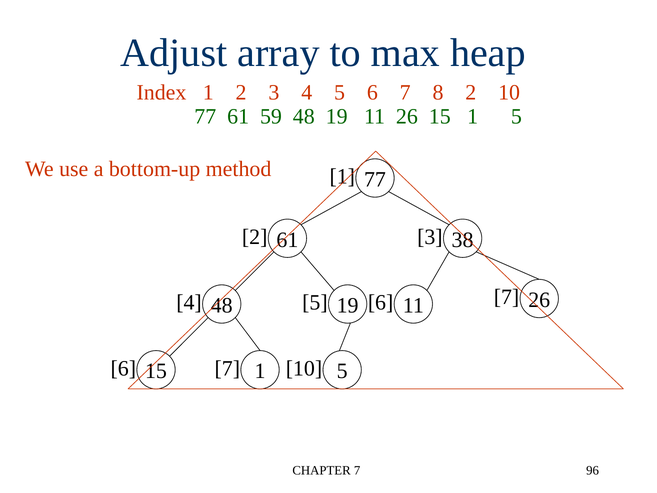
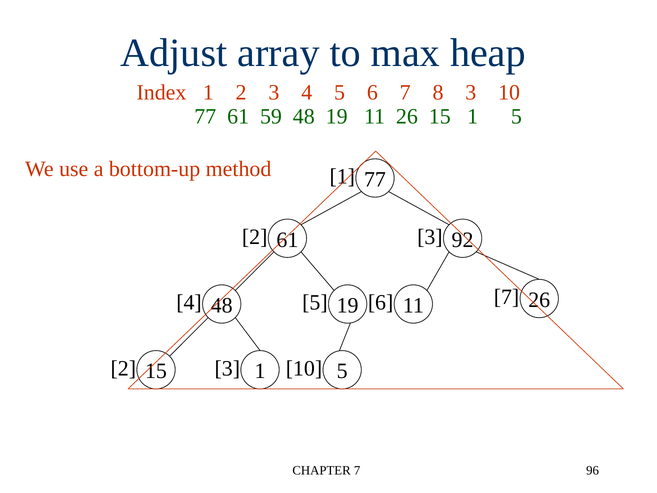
8 2: 2 -> 3
38: 38 -> 92
6 at (123, 368): 6 -> 2
7 at (227, 368): 7 -> 3
